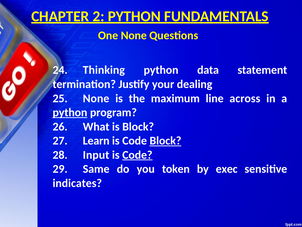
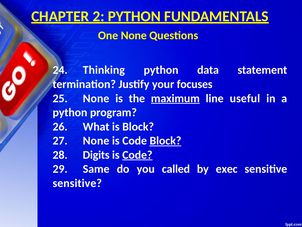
dealing: dealing -> focuses
maximum underline: none -> present
across: across -> useful
python at (70, 112) underline: present -> none
27 Learn: Learn -> None
Input: Input -> Digits
token: token -> called
indicates at (77, 183): indicates -> sensitive
